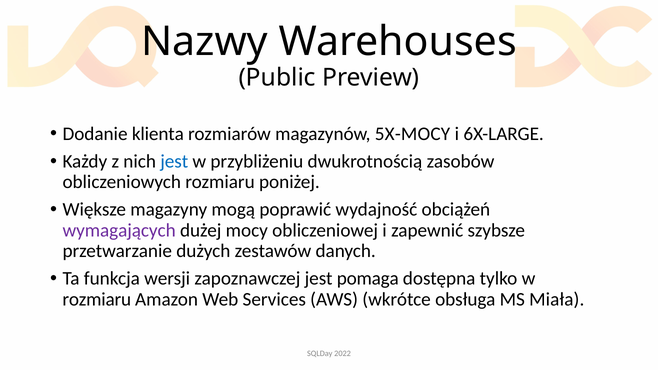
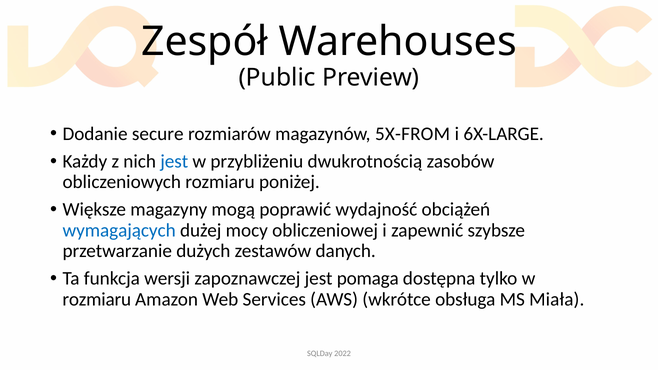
Nazwy: Nazwy -> Zespół
klienta: klienta -> secure
5X-MOCY: 5X-MOCY -> 5X-FROM
wymagających colour: purple -> blue
